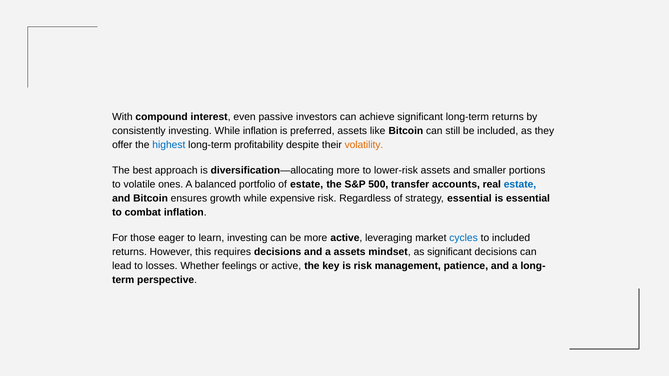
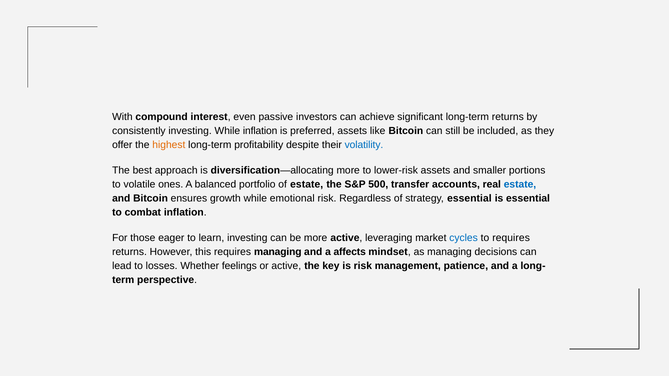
highest colour: blue -> orange
volatility colour: orange -> blue
expensive: expensive -> emotional
to included: included -> requires
requires decisions: decisions -> managing
a assets: assets -> affects
as significant: significant -> managing
